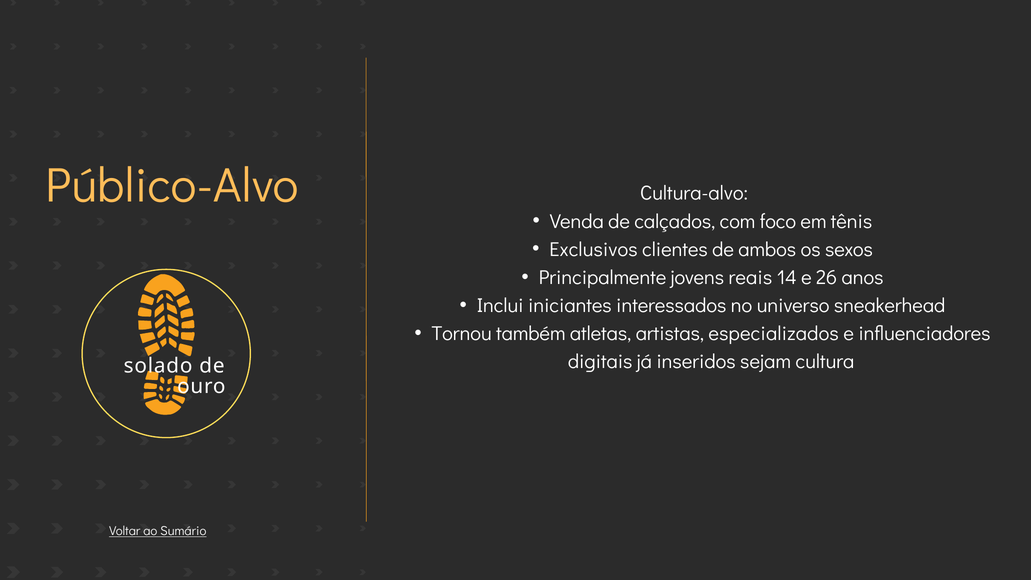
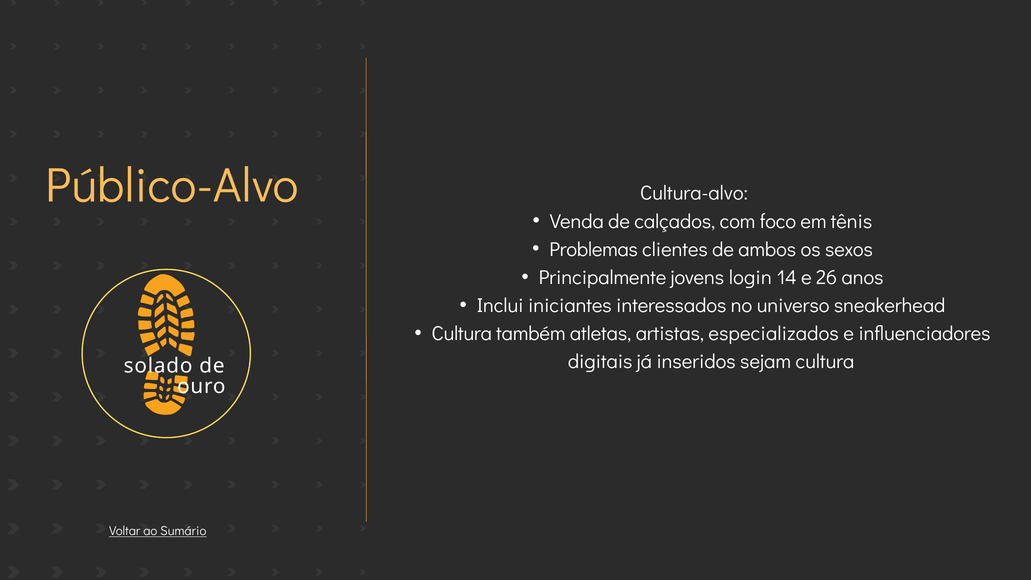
Exclusivos: Exclusivos -> Problemas
reais: reais -> login
Tornou at (462, 334): Tornou -> Cultura
